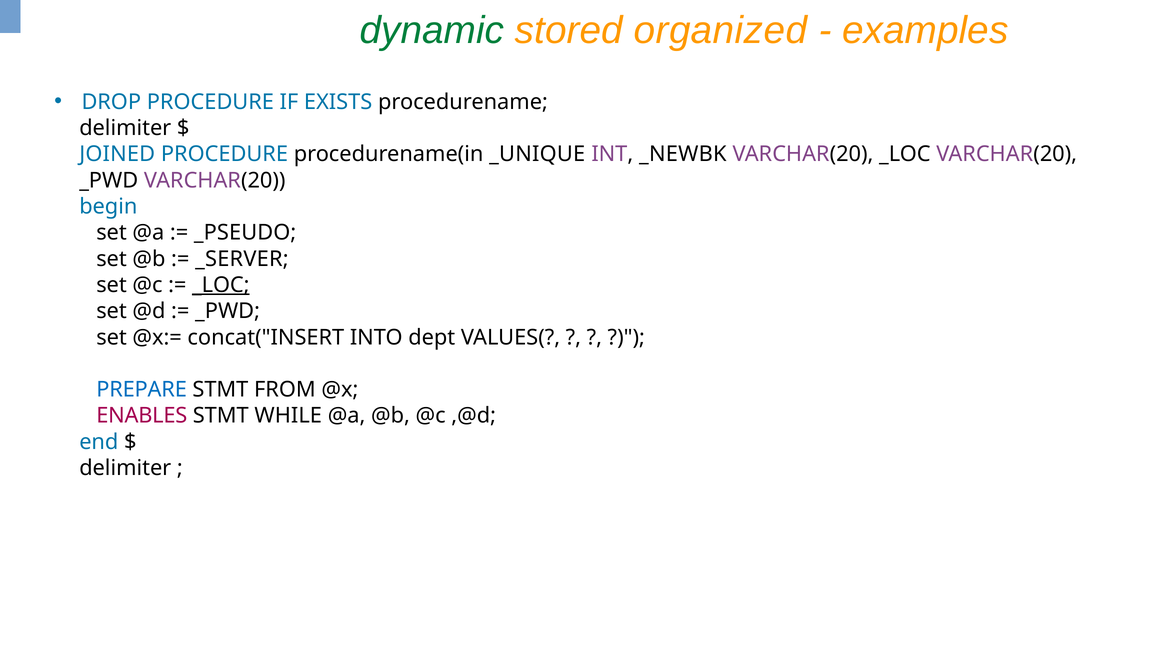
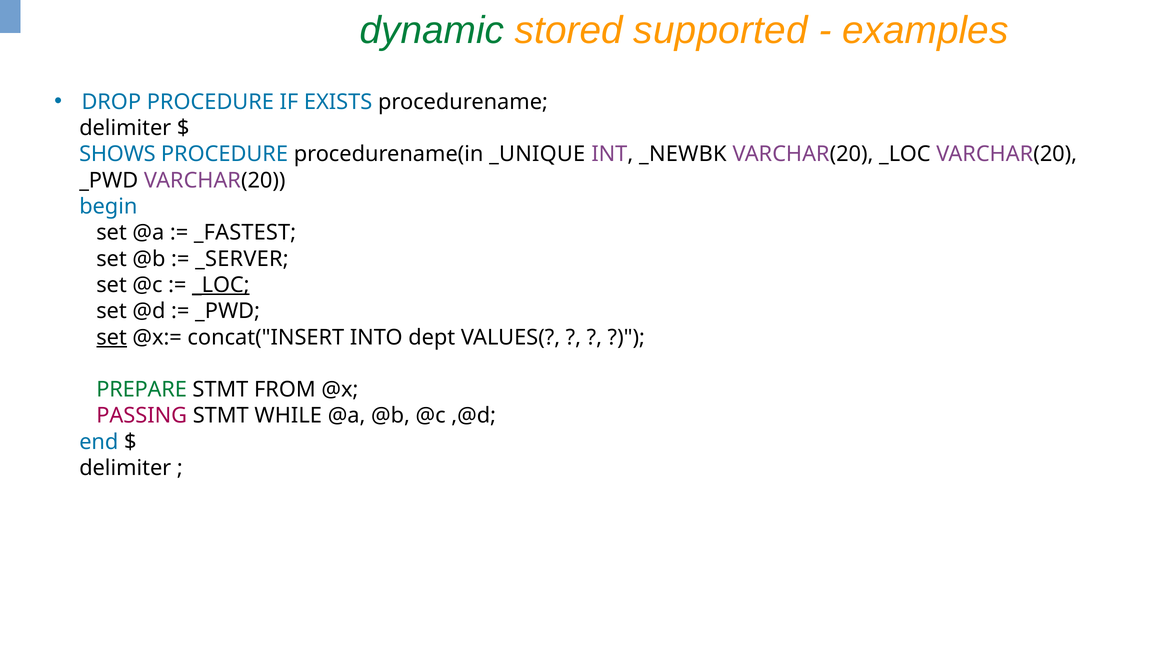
organized: organized -> supported
JOINED: JOINED -> SHOWS
_PSEUDO: _PSEUDO -> _FASTEST
set at (112, 337) underline: none -> present
PREPARE colour: blue -> green
ENABLES: ENABLES -> PASSING
